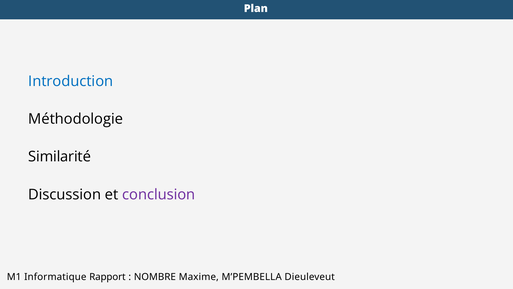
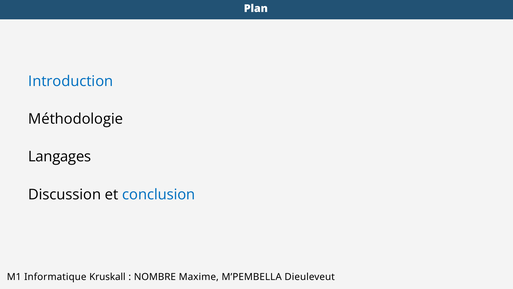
Similarité: Similarité -> Langages
conclusion colour: purple -> blue
Rapport: Rapport -> Kruskall
